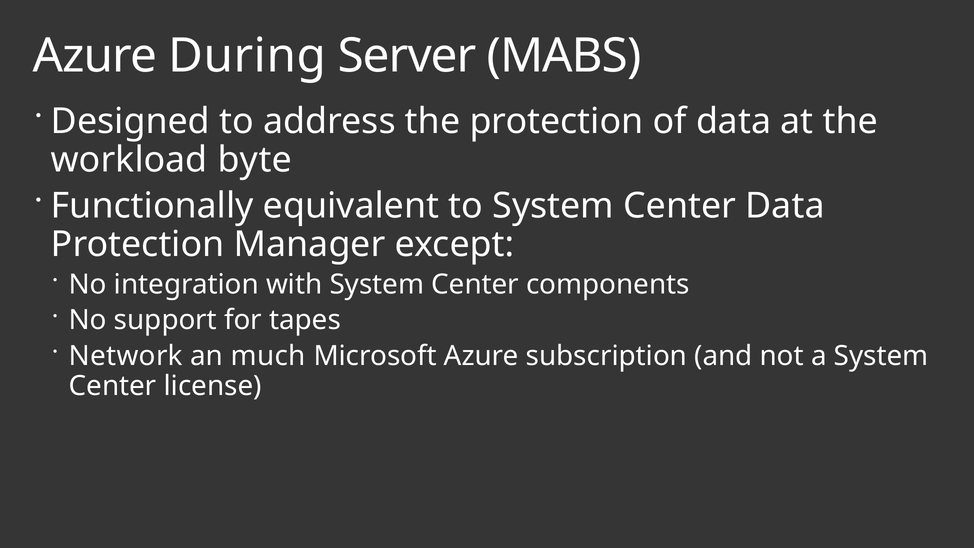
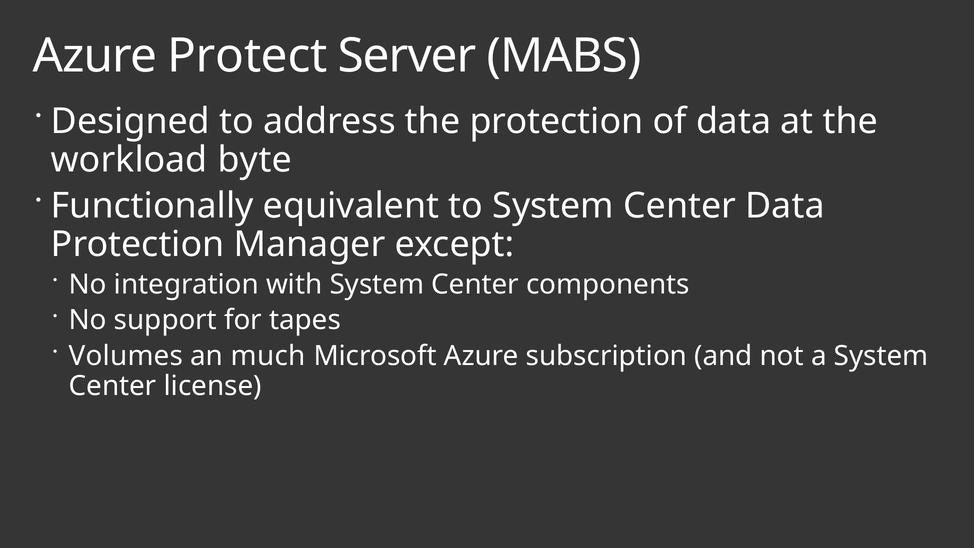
During: During -> Protect
Network: Network -> Volumes
